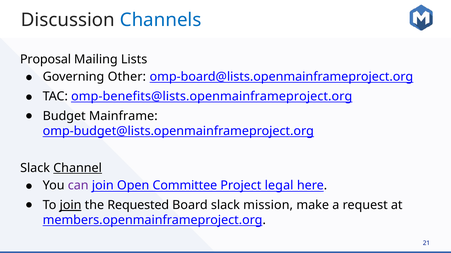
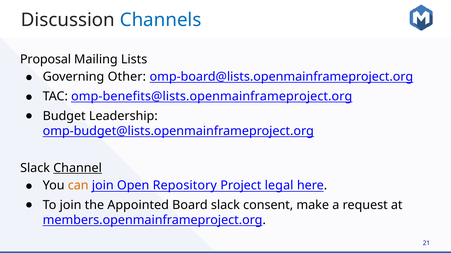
Mainframe: Mainframe -> Leadership
can colour: purple -> orange
Committee: Committee -> Repository
join at (71, 206) underline: present -> none
Requested: Requested -> Appointed
mission: mission -> consent
